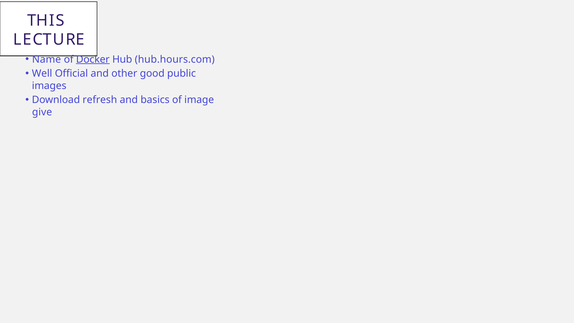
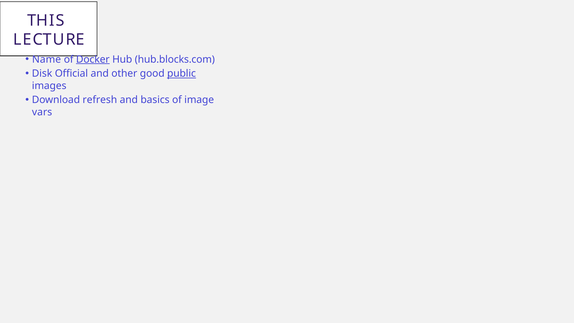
hub.hours.com: hub.hours.com -> hub.blocks.com
Well: Well -> Disk
public underline: none -> present
give: give -> vars
